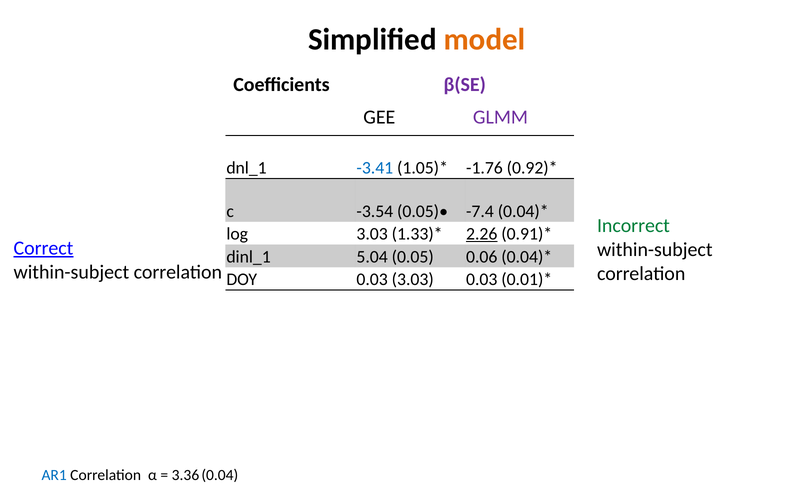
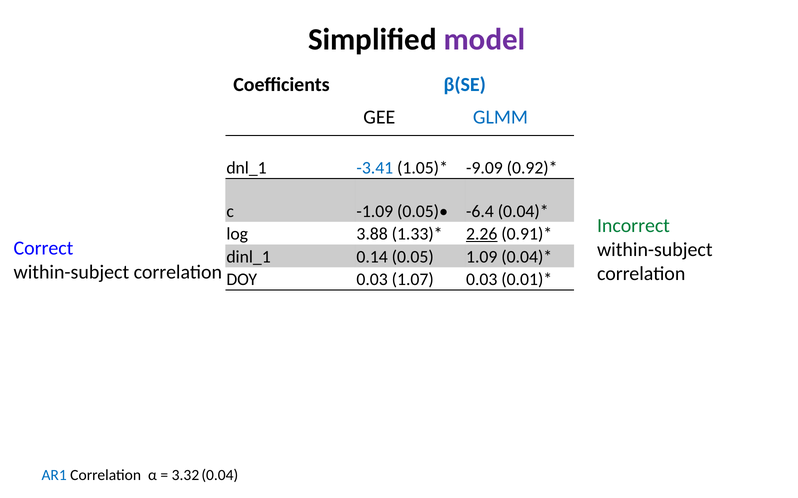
model colour: orange -> purple
β(SE colour: purple -> blue
GLMM colour: purple -> blue
-1.76: -1.76 -> -9.09
-3.54: -3.54 -> -1.09
-7.4: -7.4 -> -6.4
log 3.03: 3.03 -> 3.88
Correct underline: present -> none
5.04: 5.04 -> 0.14
0.06: 0.06 -> 1.09
0.03 3.03: 3.03 -> 1.07
3.36: 3.36 -> 3.32
